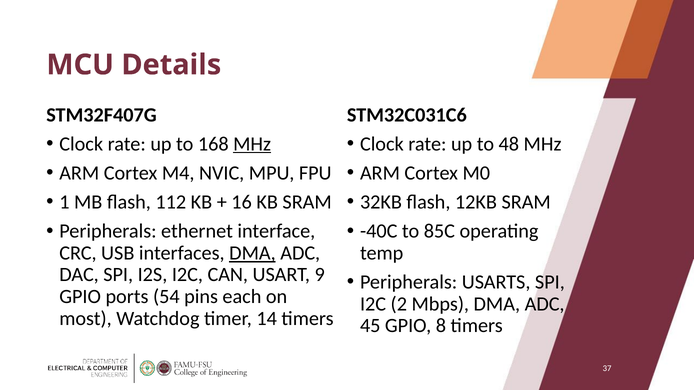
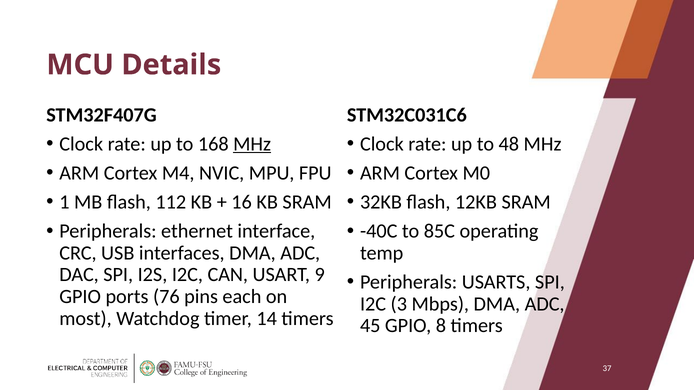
DMA at (252, 253) underline: present -> none
54: 54 -> 76
2: 2 -> 3
